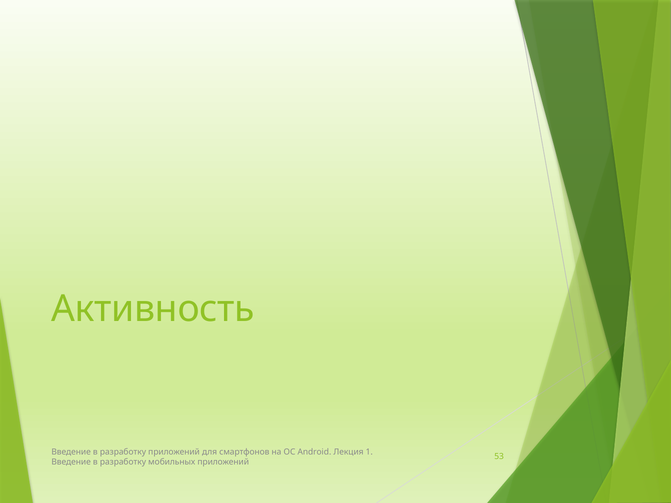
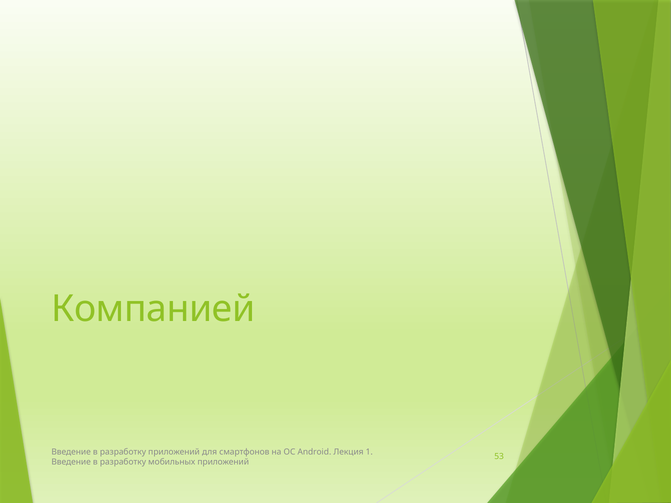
Активность: Активность -> Компанией
